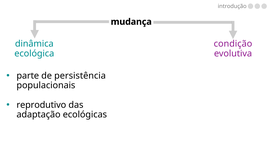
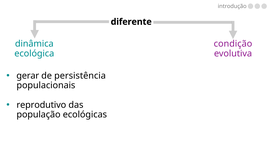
mudança: mudança -> diferente
parte: parte -> gerar
adaptação: adaptação -> população
